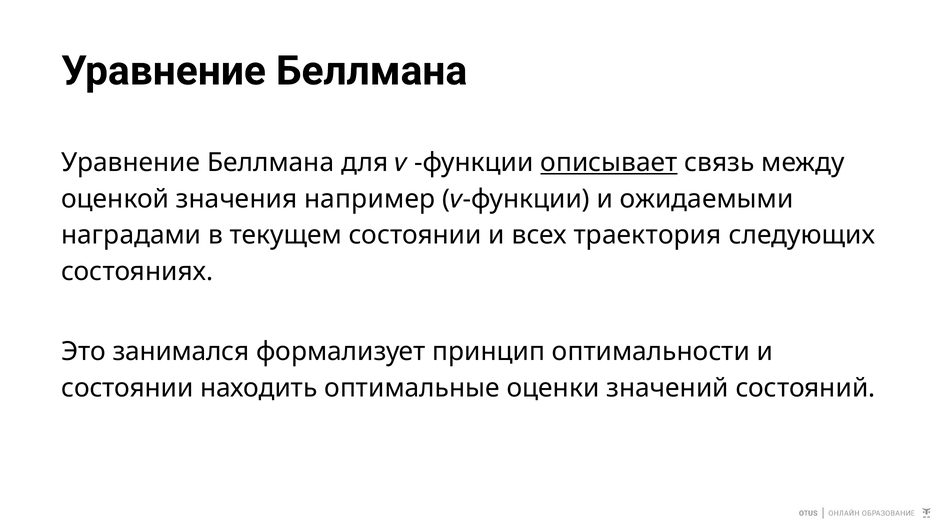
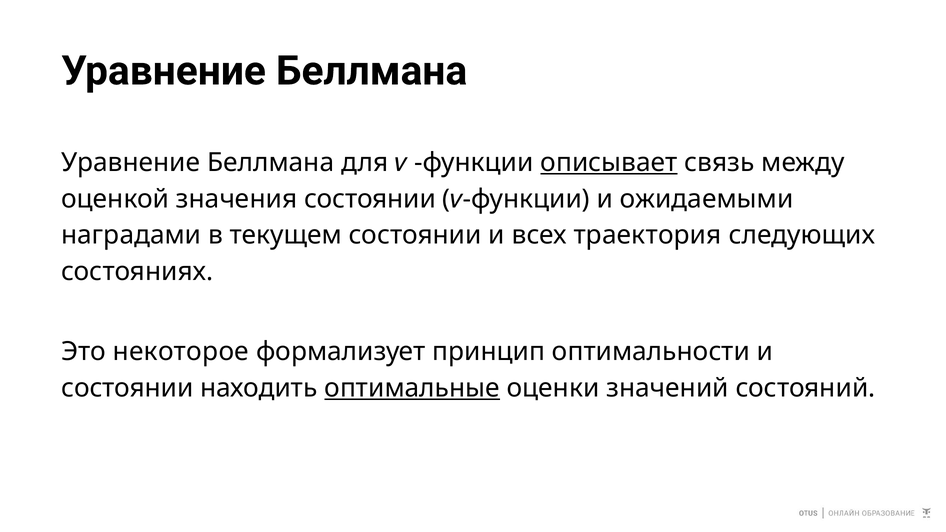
значения например: например -> состоянии
занимался: занимался -> некоторое
оптимальные underline: none -> present
